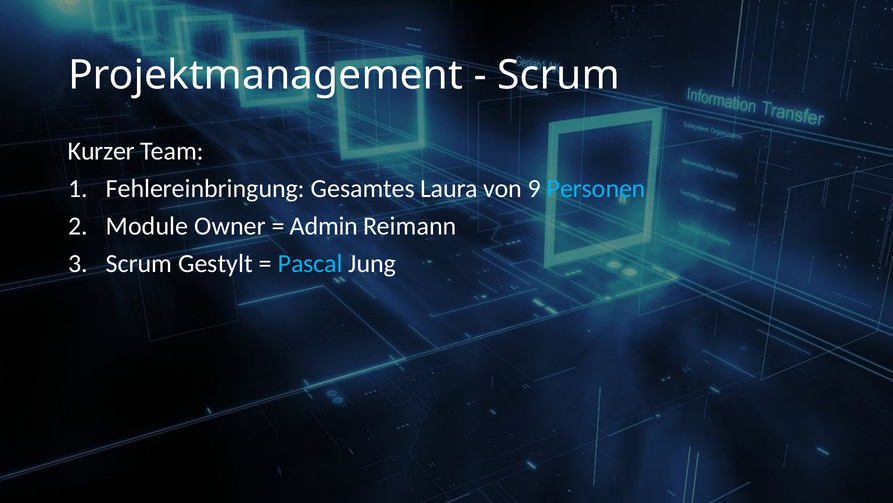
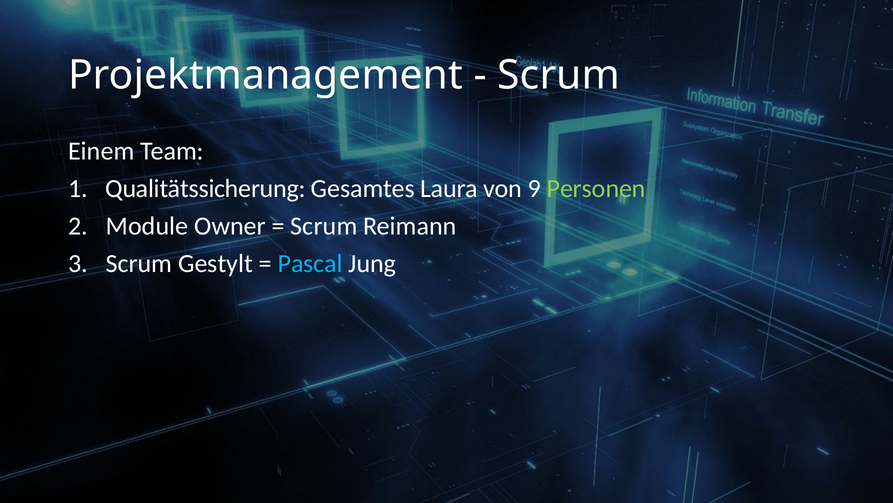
Kurzer: Kurzer -> Einem
Fehlereinbringung: Fehlereinbringung -> Qualitätssicherung
Personen colour: light blue -> light green
Admin at (324, 226): Admin -> Scrum
